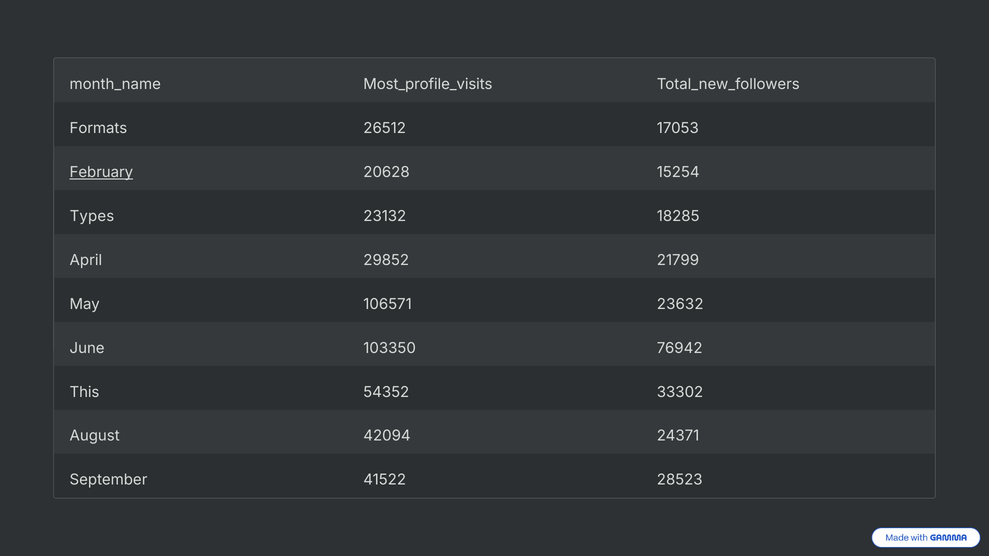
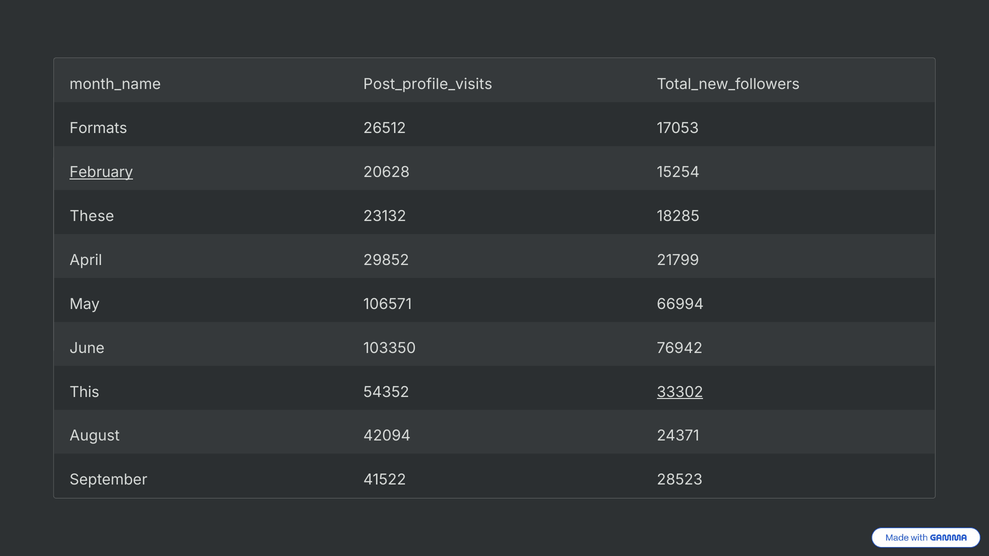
Most_profile_visits: Most_profile_visits -> Post_profile_visits
Types: Types -> These
23632: 23632 -> 66994
33302 underline: none -> present
